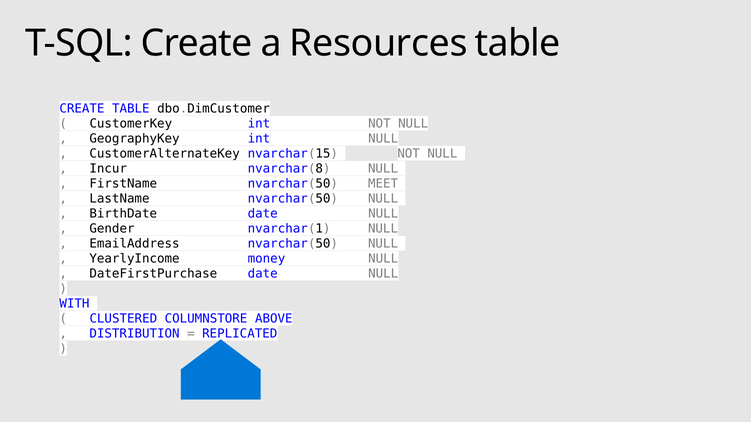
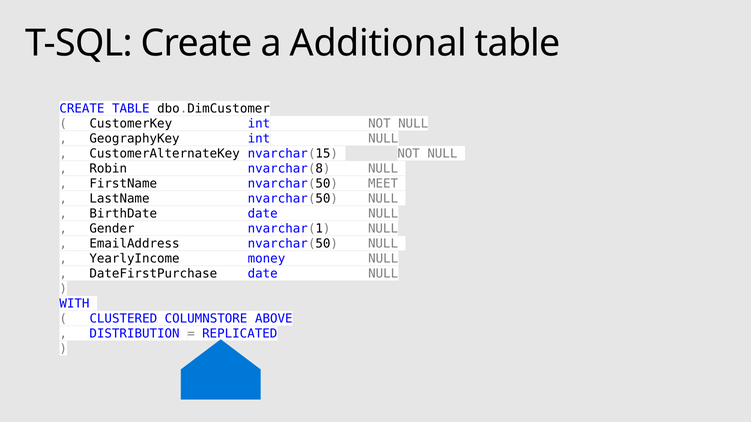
Resources: Resources -> Additional
Incur: Incur -> Robin
